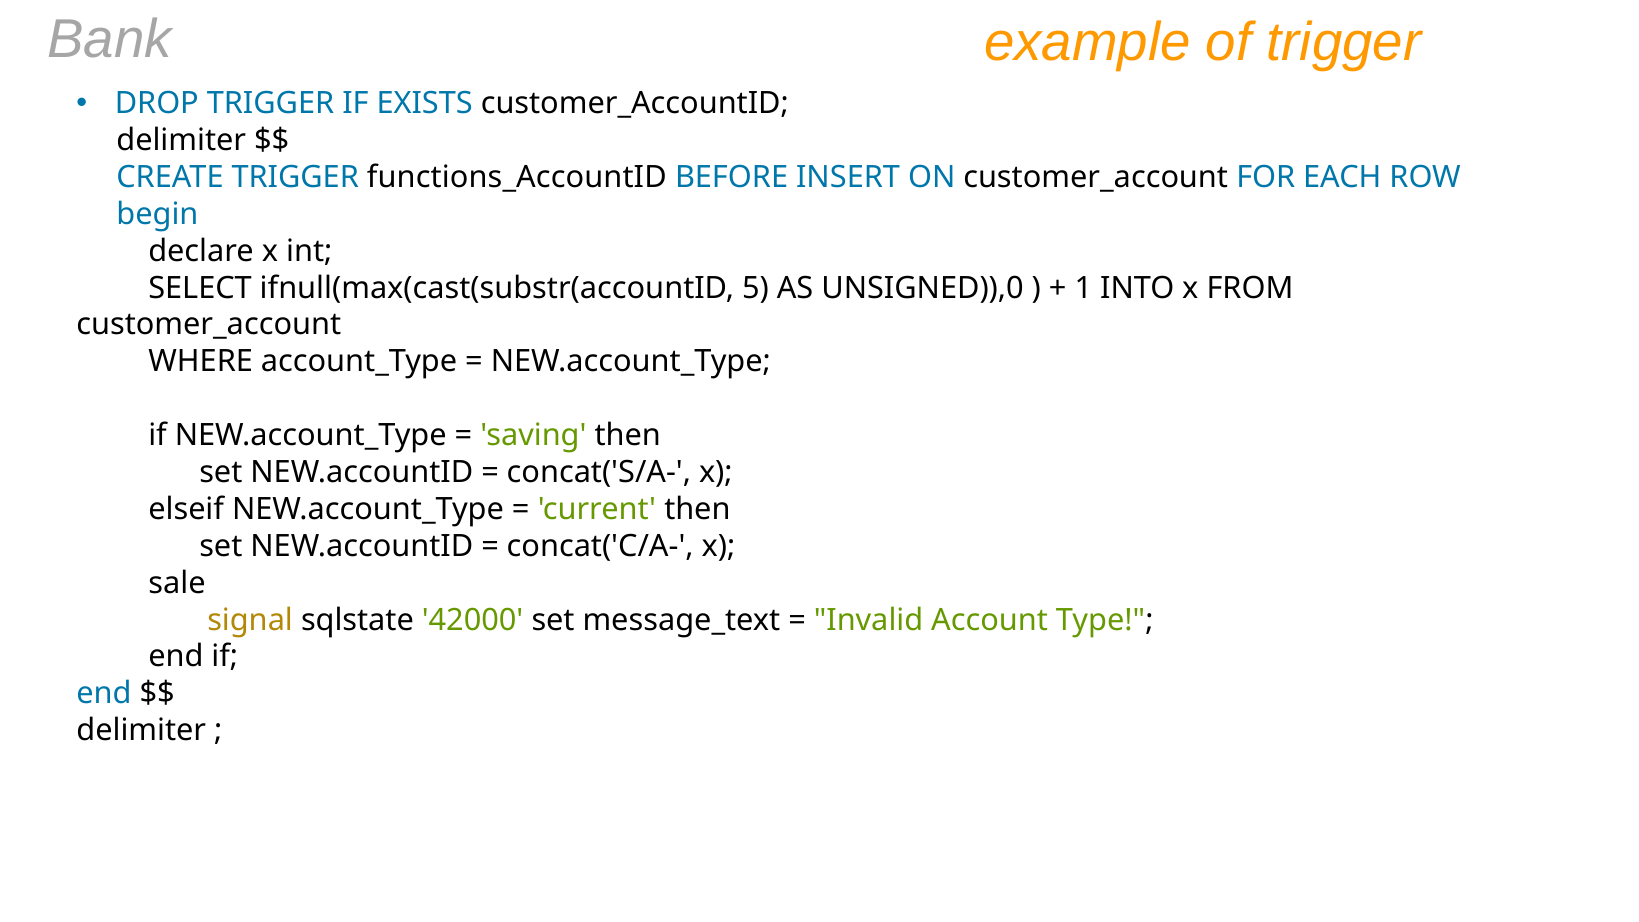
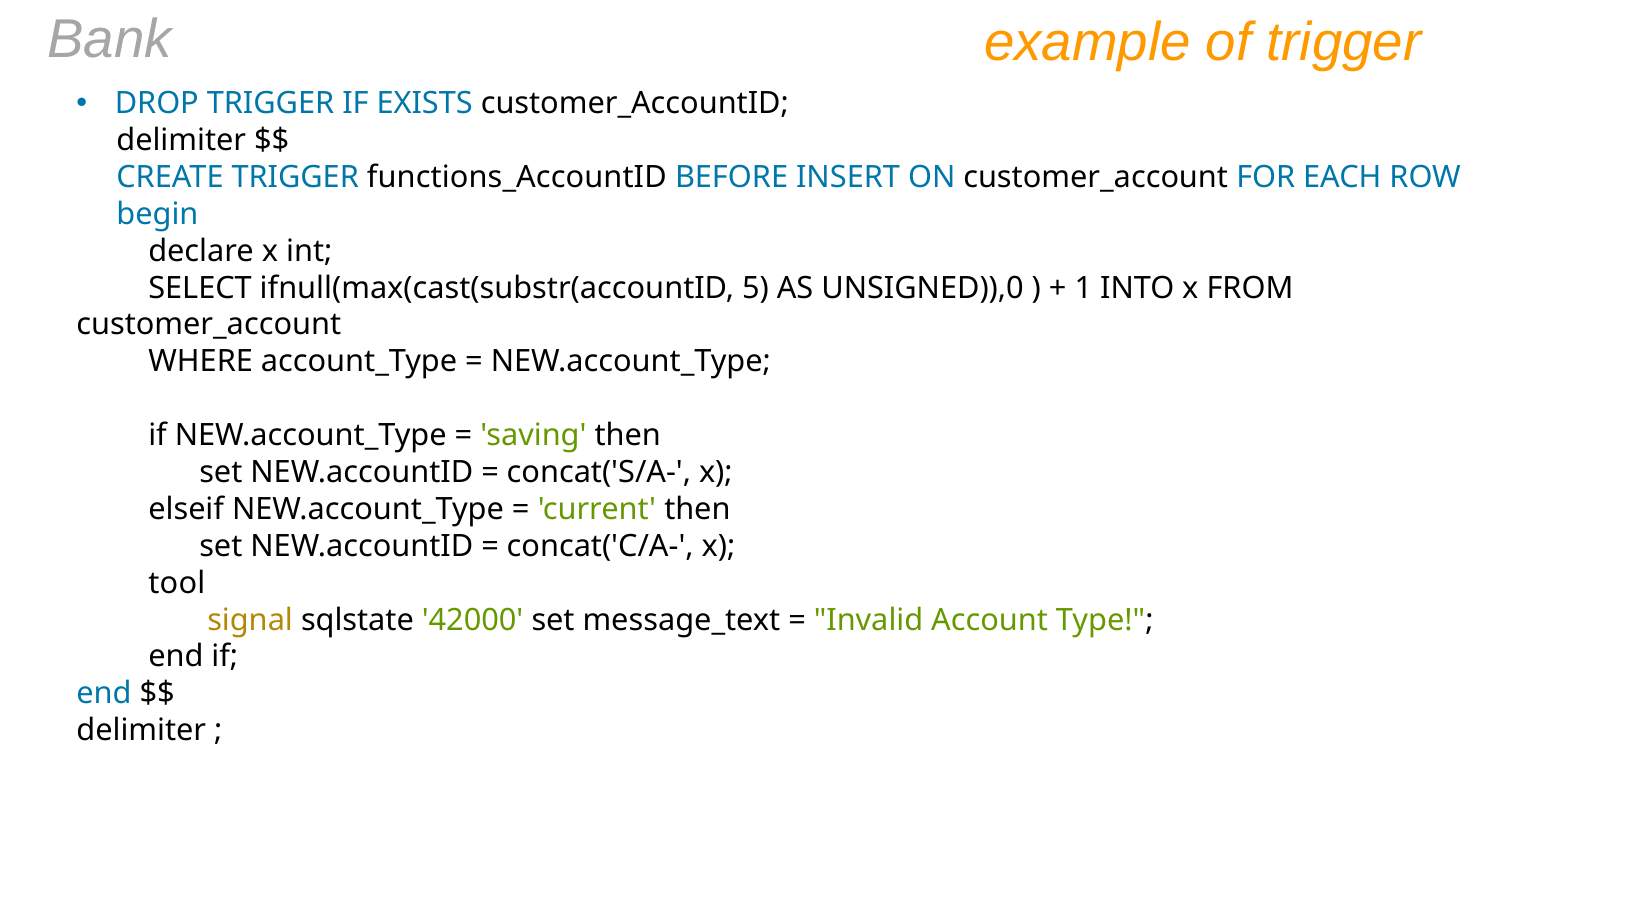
sale: sale -> tool
